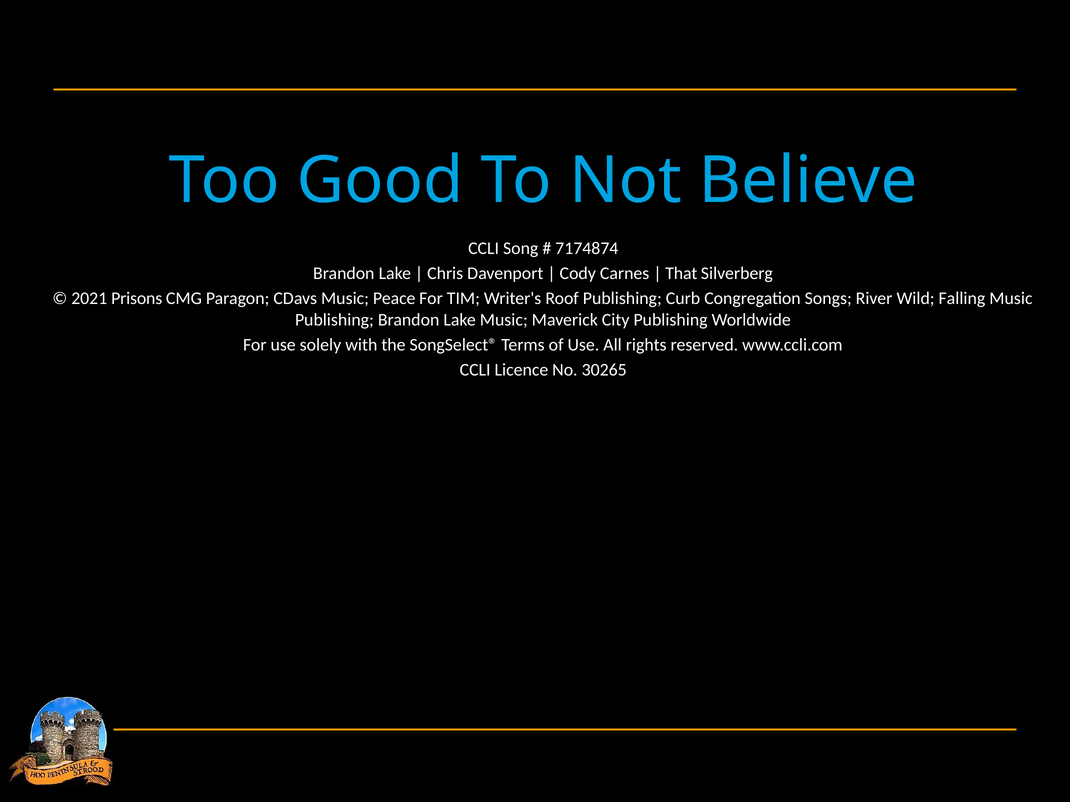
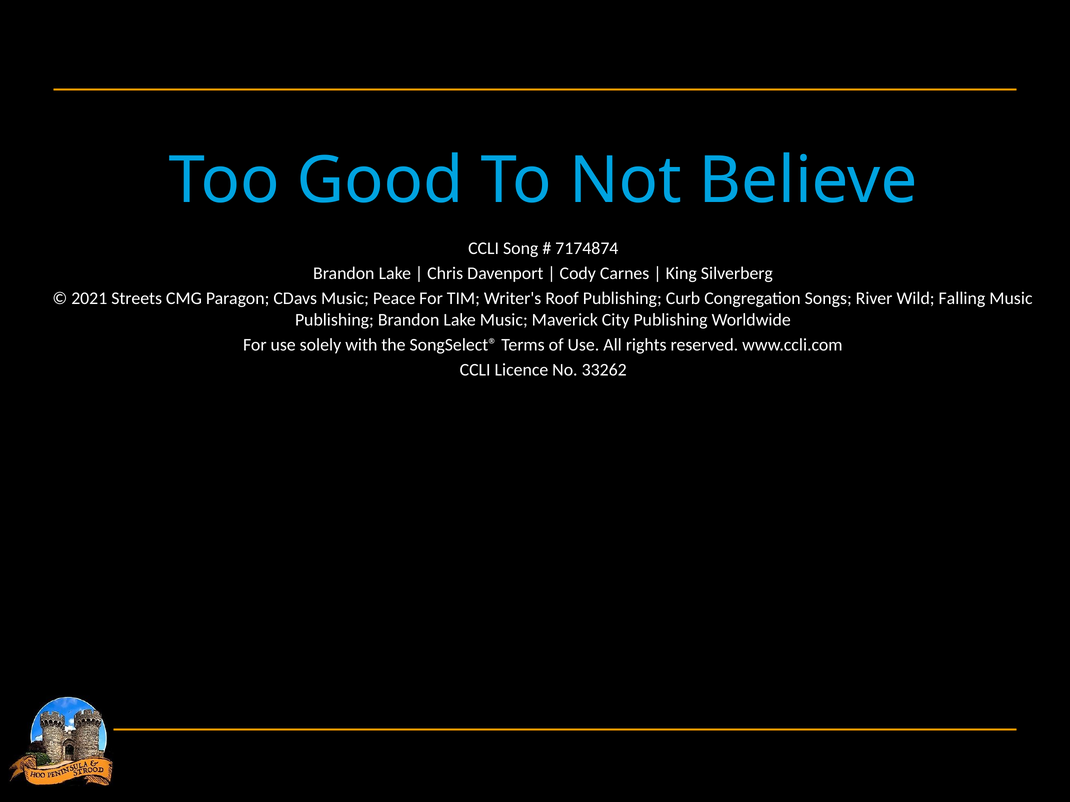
That: That -> King
Prisons: Prisons -> Streets
30265: 30265 -> 33262
